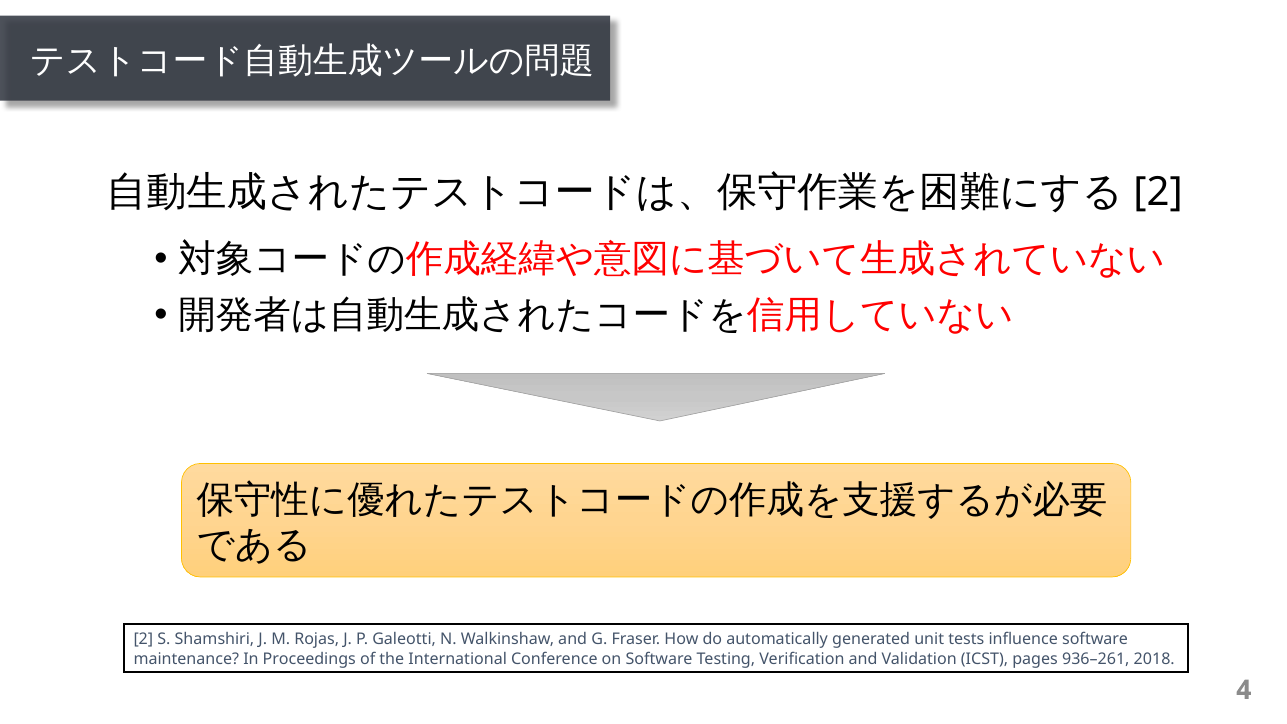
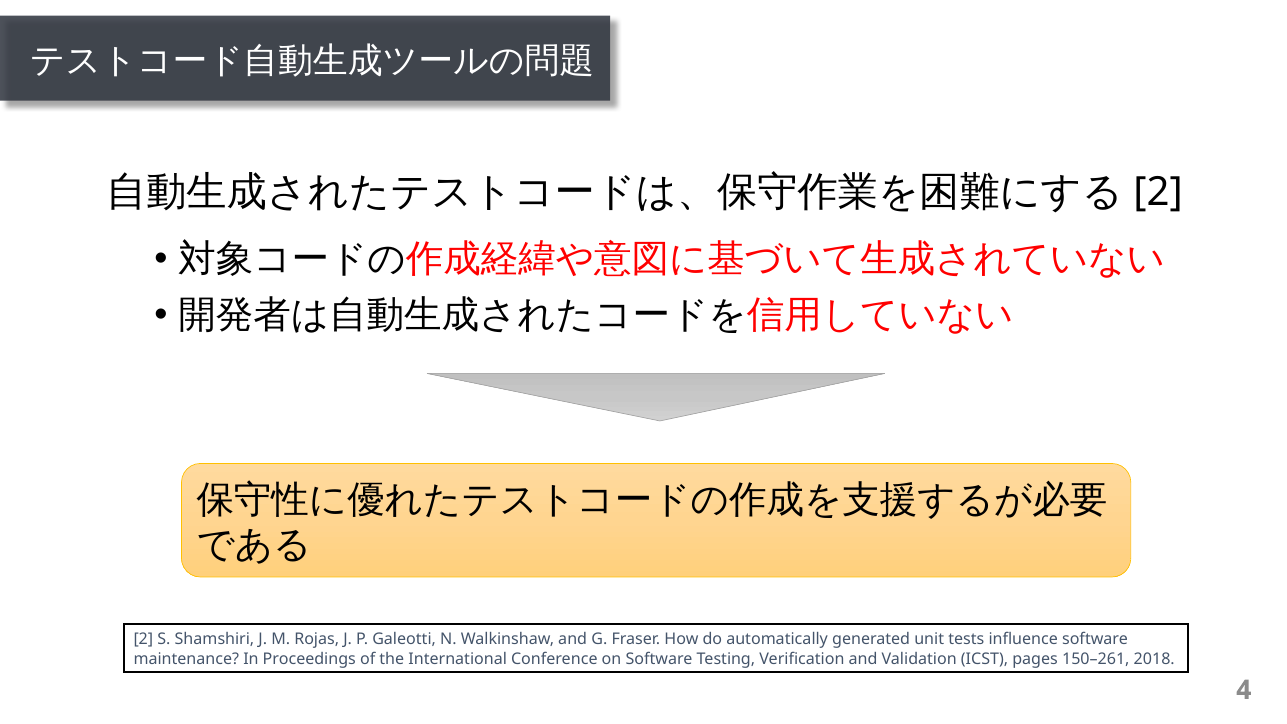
936–261: 936–261 -> 150–261
